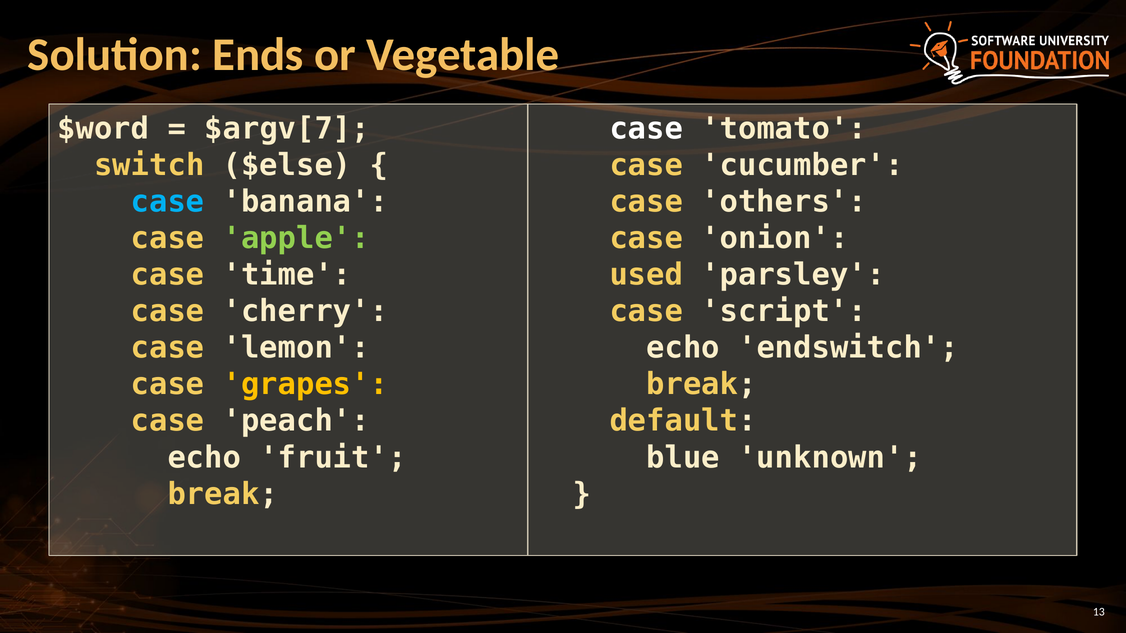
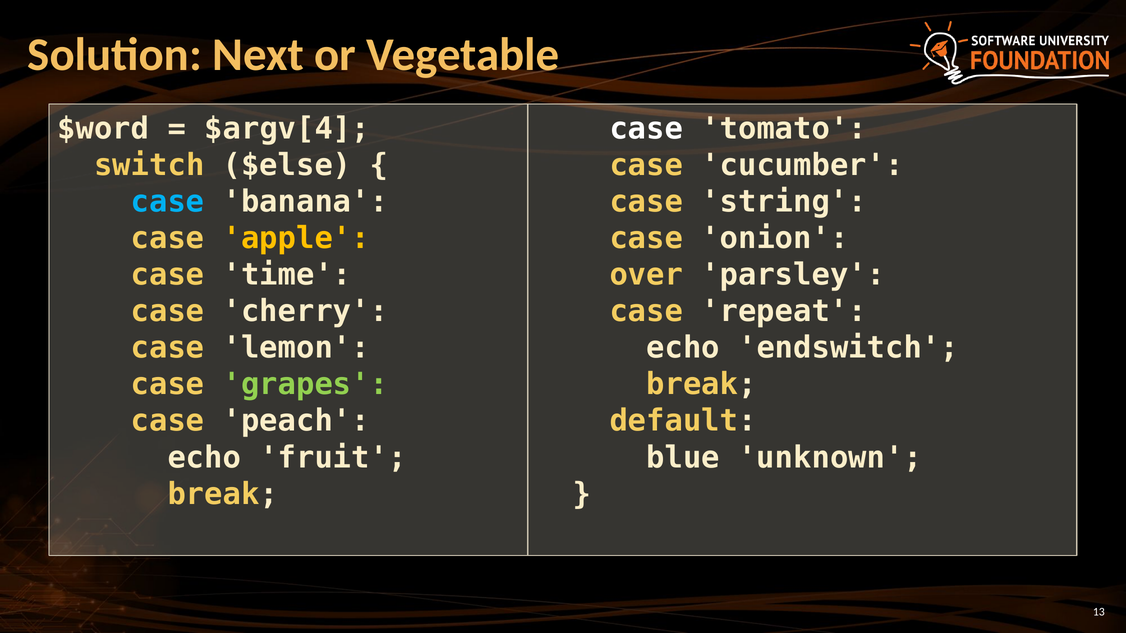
Ends: Ends -> Next
$argv[7: $argv[7 -> $argv[4
others: others -> string
apple colour: light green -> yellow
used: used -> over
script: script -> repeat
grapes colour: yellow -> light green
